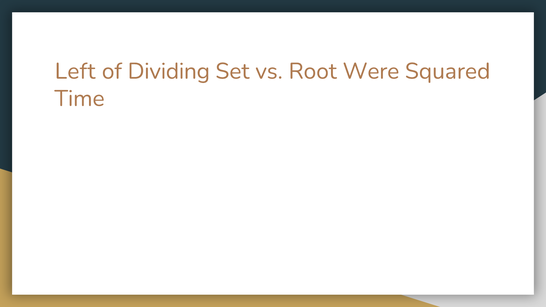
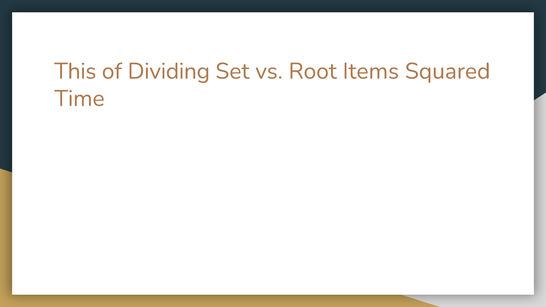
Left: Left -> This
Were: Were -> Items
